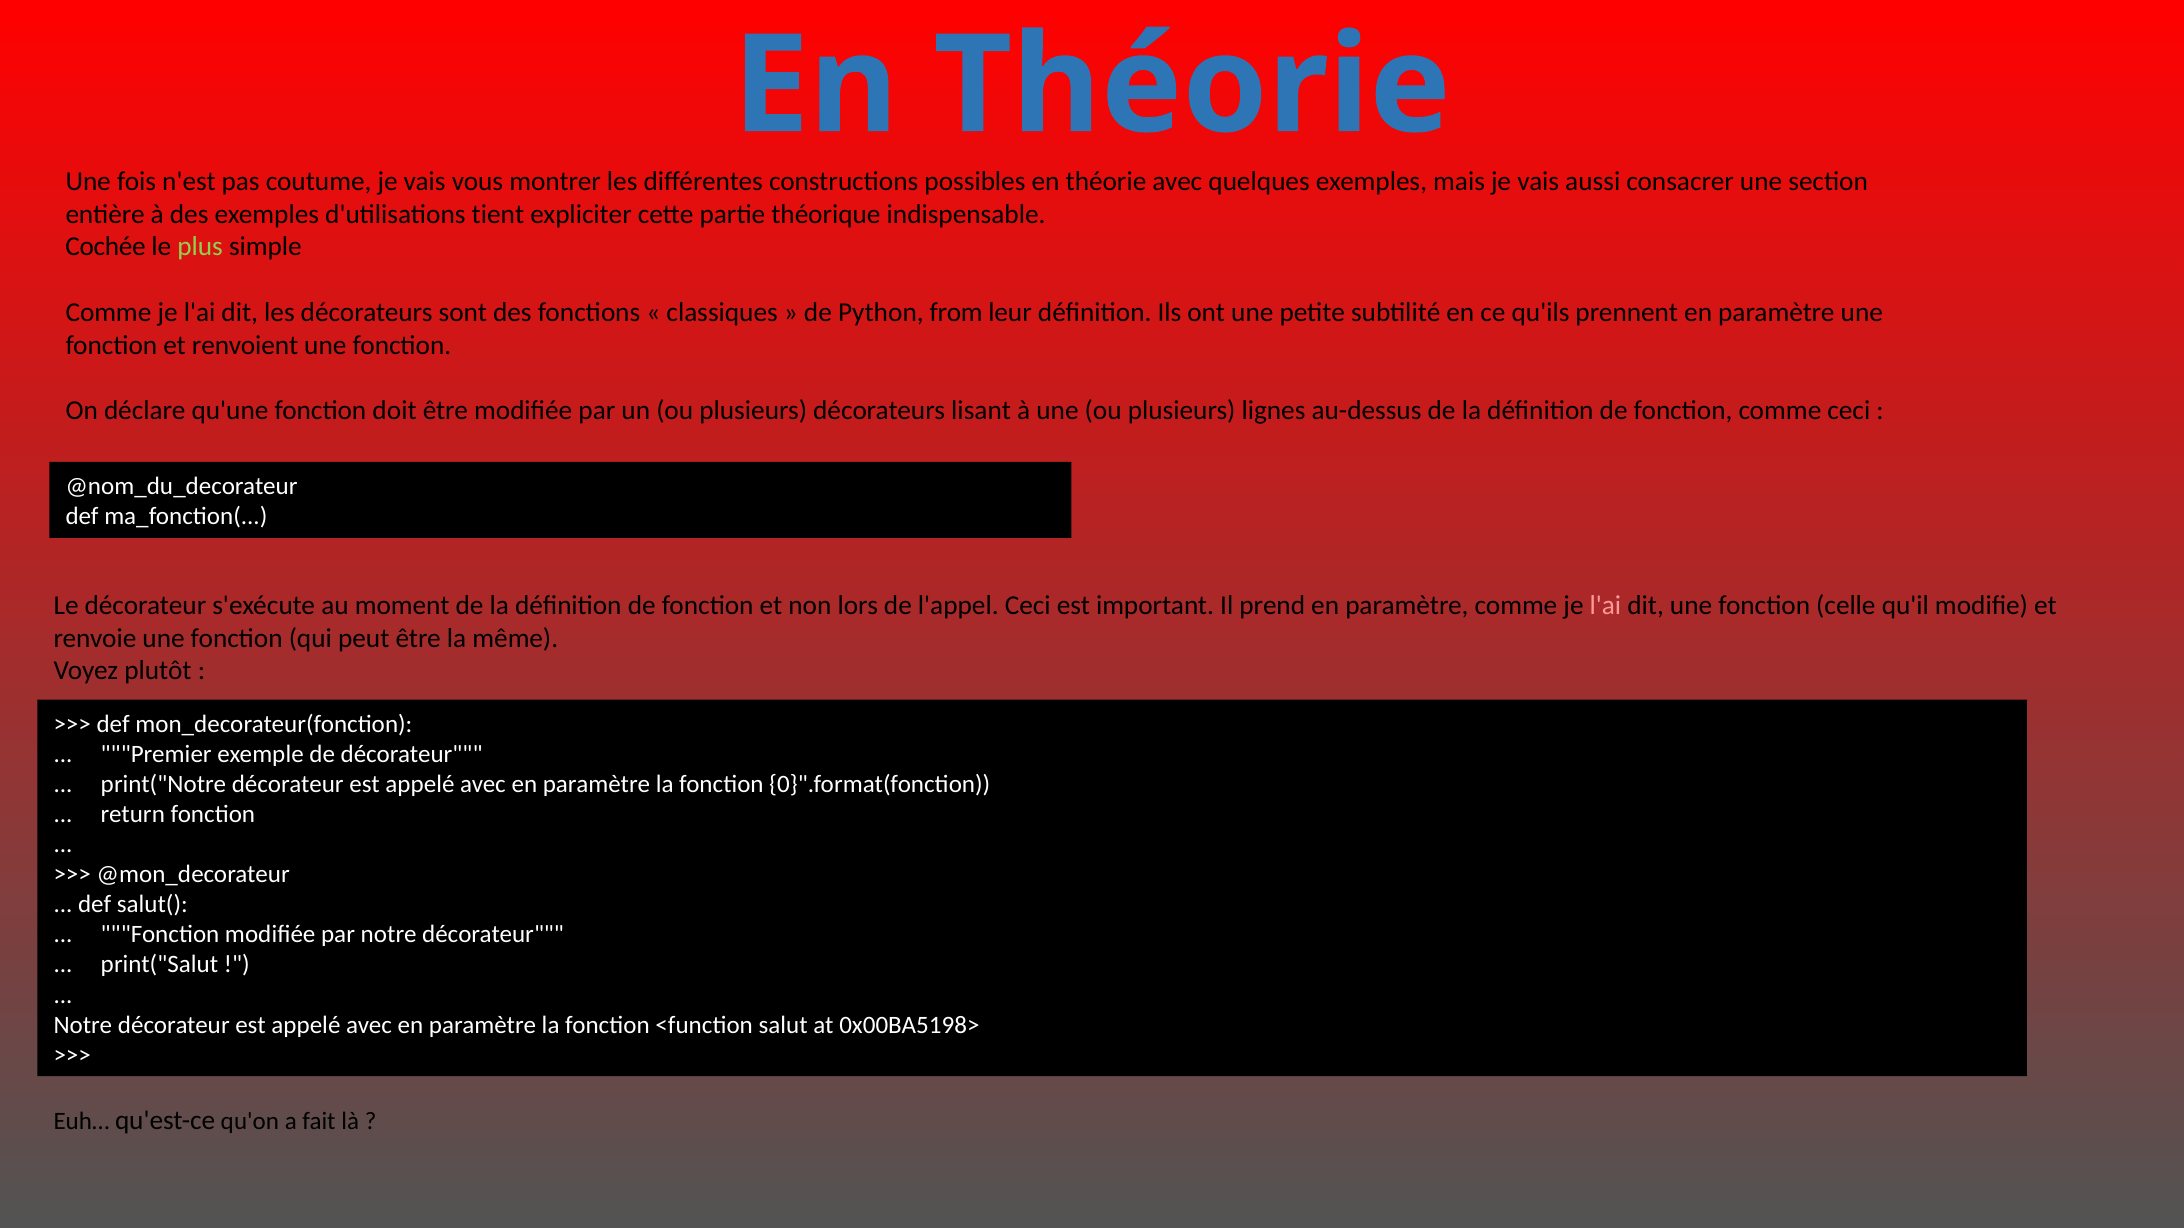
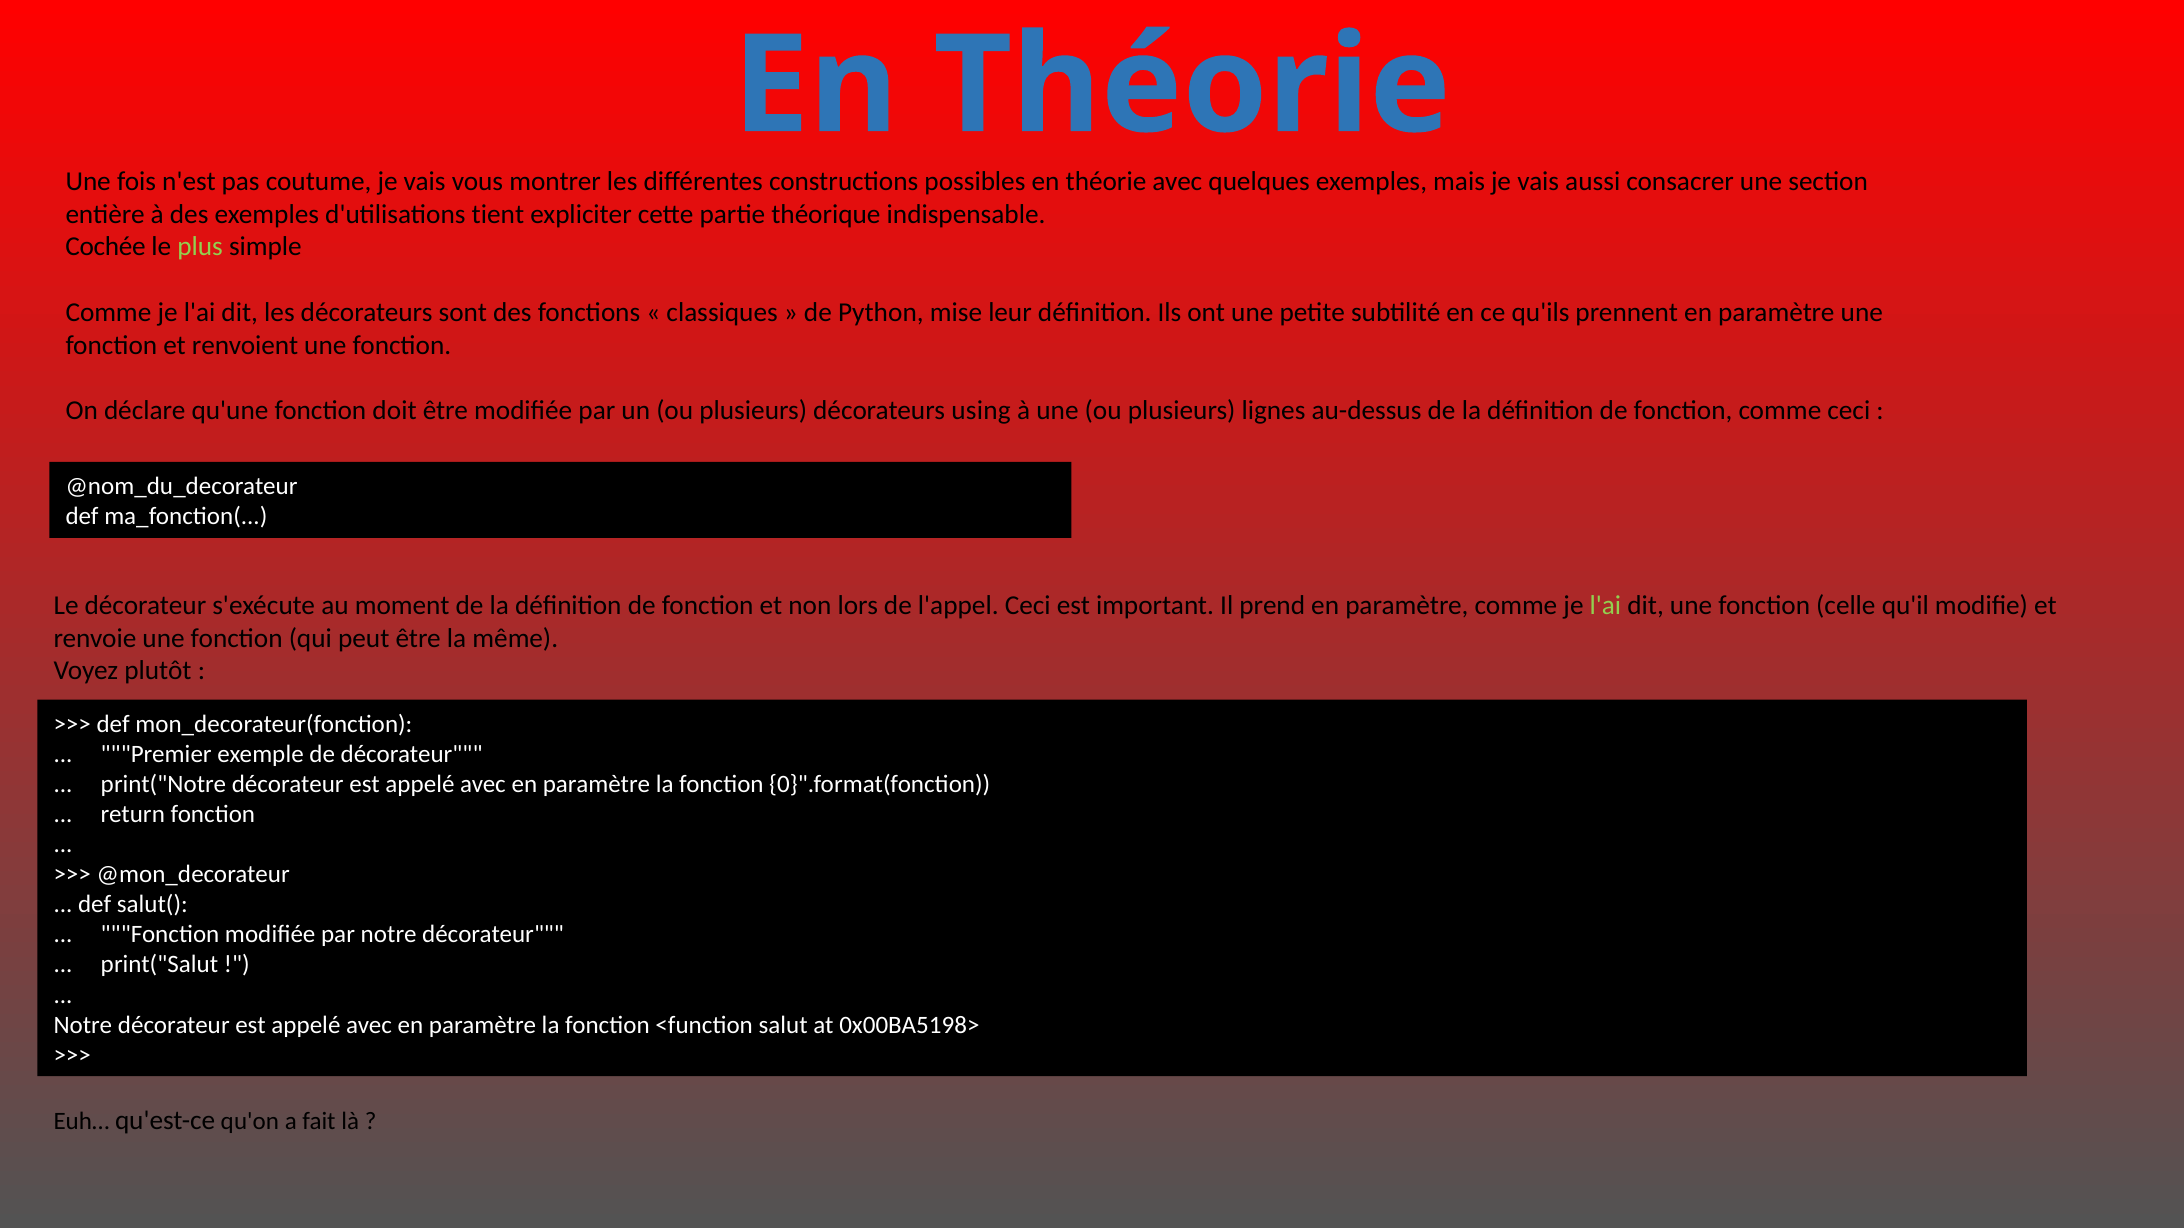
from: from -> mise
lisant: lisant -> using
l'ai at (1605, 606) colour: pink -> light green
